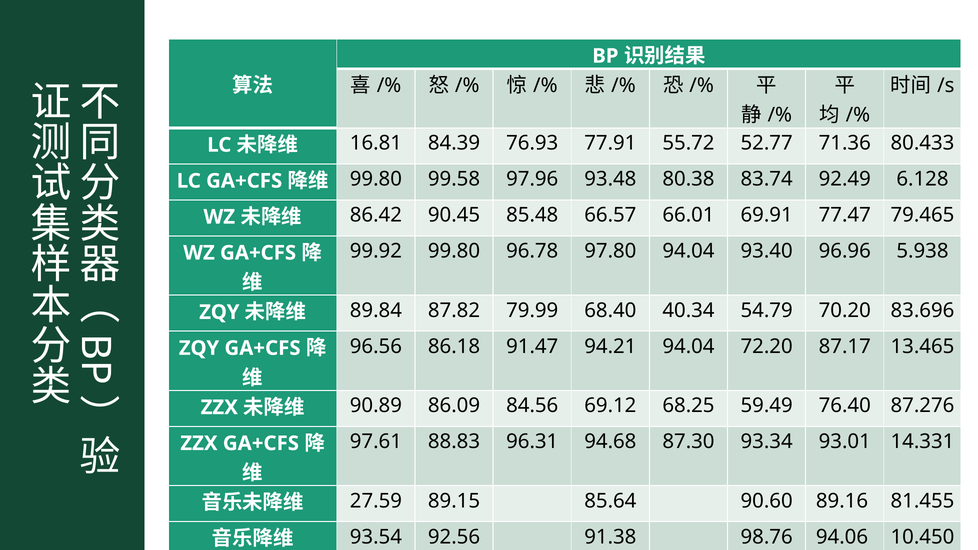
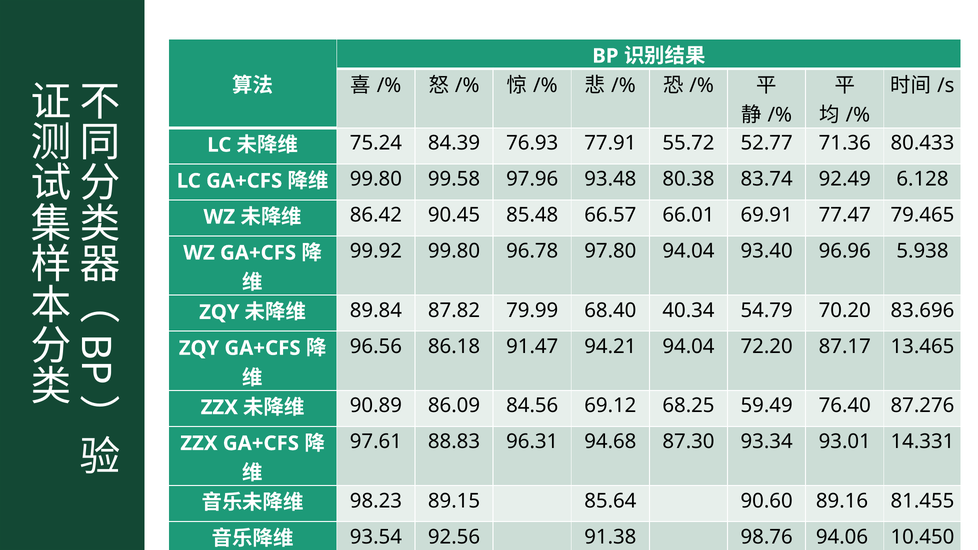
16.81: 16.81 -> 75.24
27.59: 27.59 -> 98.23
